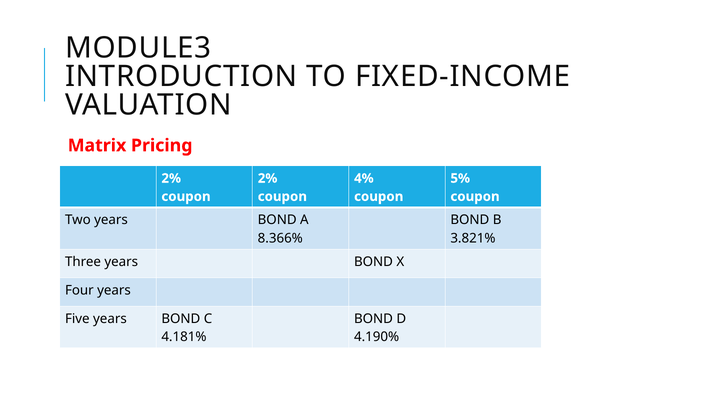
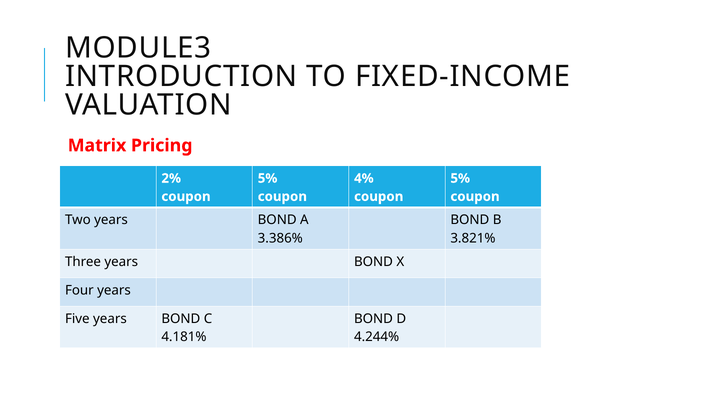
2% at (268, 178): 2% -> 5%
8.366%: 8.366% -> 3.386%
4.190%: 4.190% -> 4.244%
